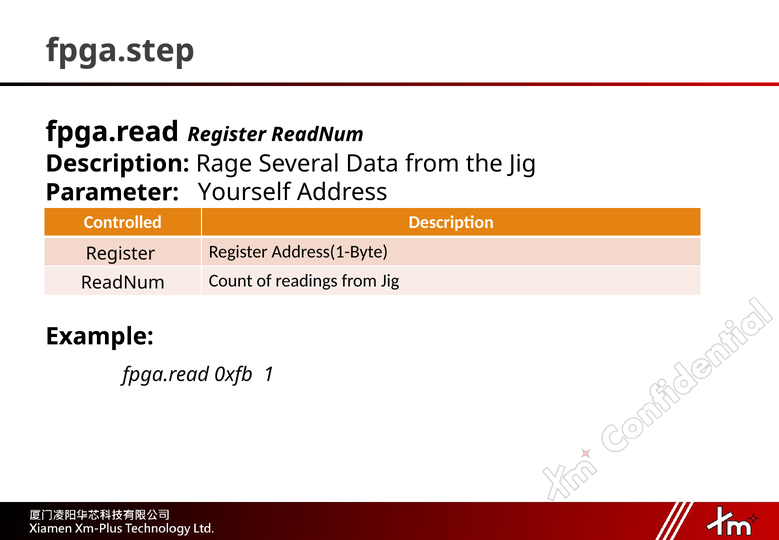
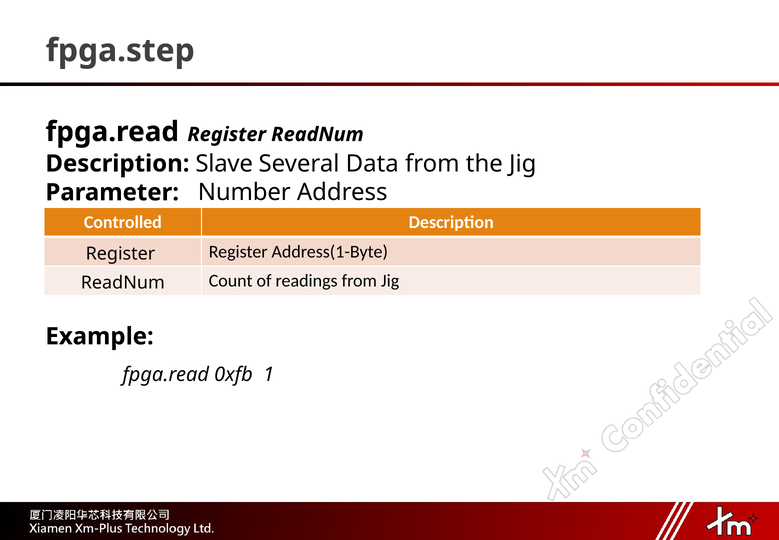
Rage: Rage -> Slave
Yourself: Yourself -> Number
